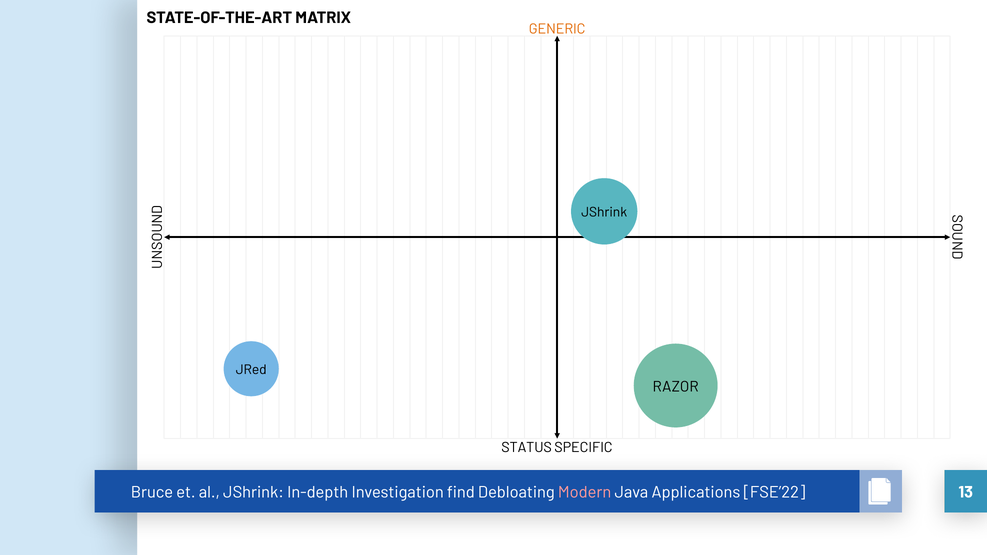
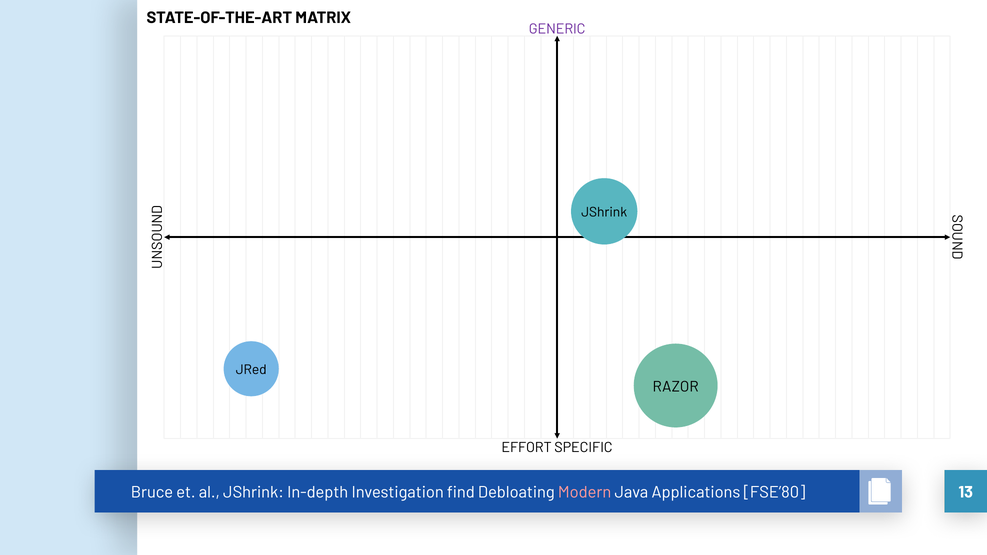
GENERIC colour: orange -> purple
STATUS: STATUS -> EFFORT
FSE’22: FSE’22 -> FSE’80
